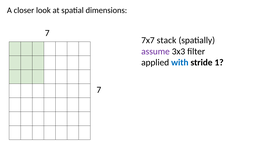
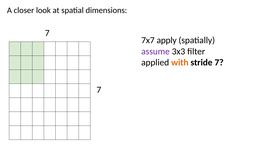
stack: stack -> apply
with colour: blue -> orange
stride 1: 1 -> 7
